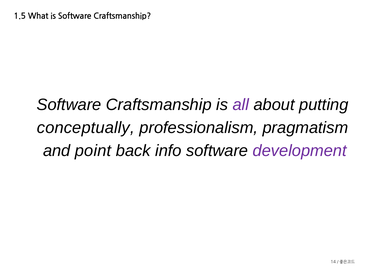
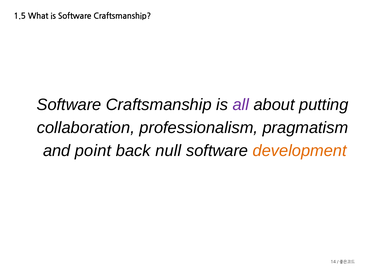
conceptually: conceptually -> collaboration
info: info -> null
development colour: purple -> orange
